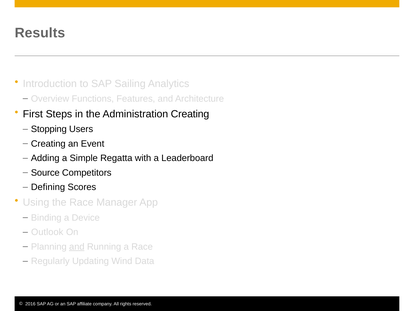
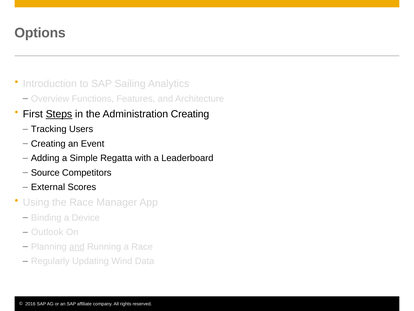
Results: Results -> Options
Steps underline: none -> present
Stopping: Stopping -> Tracking
Defining: Defining -> External
